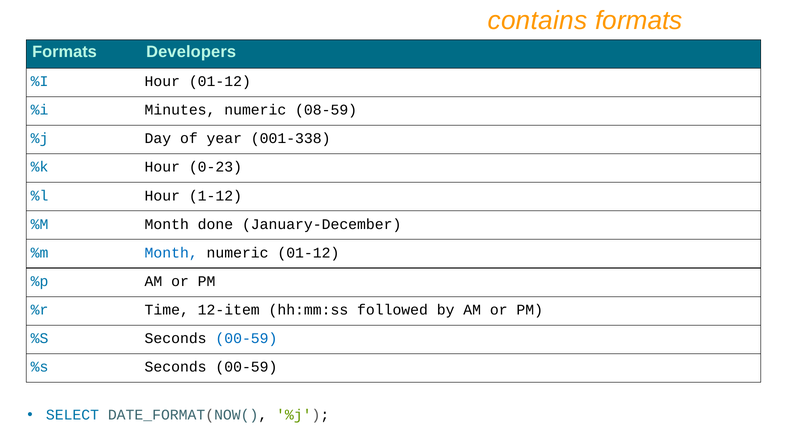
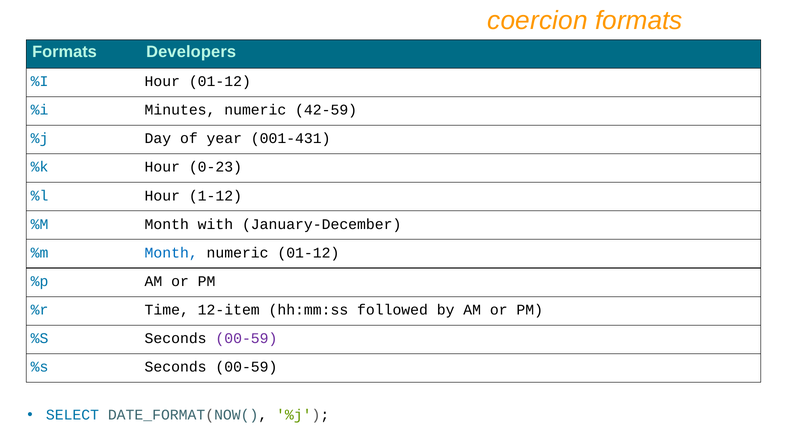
contains: contains -> coercion
08-59: 08-59 -> 42-59
001-338: 001-338 -> 001-431
done: done -> with
00-59 at (246, 338) colour: blue -> purple
